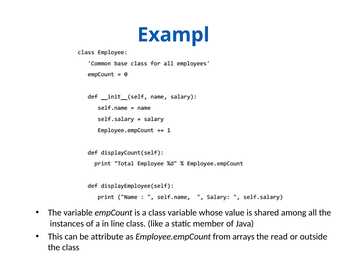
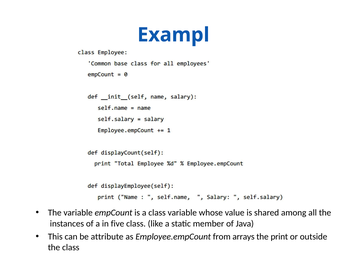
line: line -> five
read: read -> print
